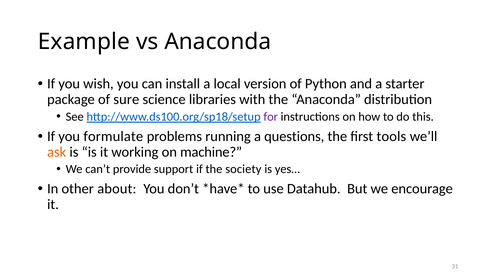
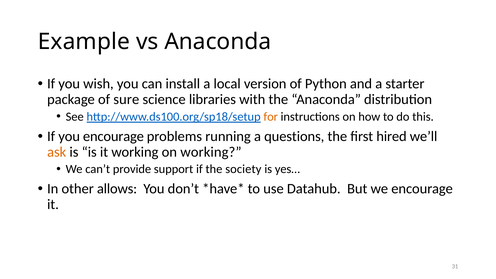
for colour: purple -> orange
you formulate: formulate -> encourage
tools: tools -> hired
on machine: machine -> working
about: about -> allows
